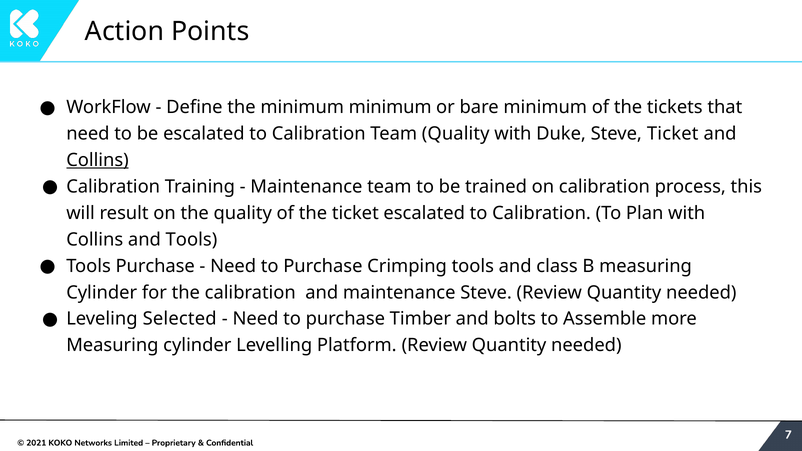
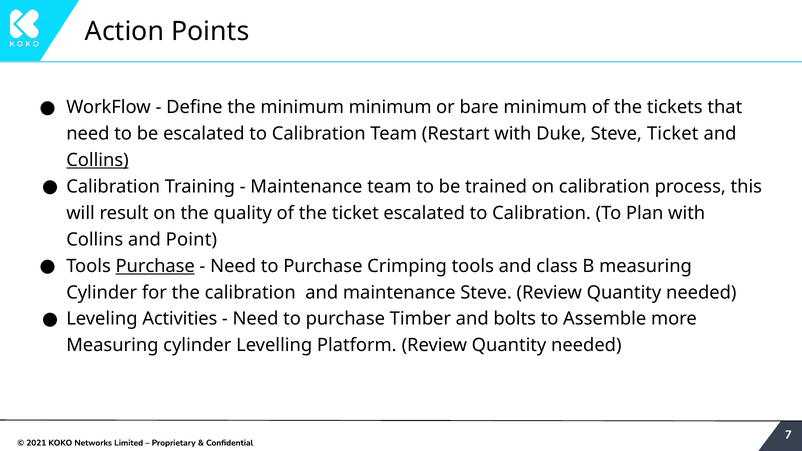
Team Quality: Quality -> Restart
and Tools: Tools -> Point
Purchase at (155, 266) underline: none -> present
Selected: Selected -> Activities
